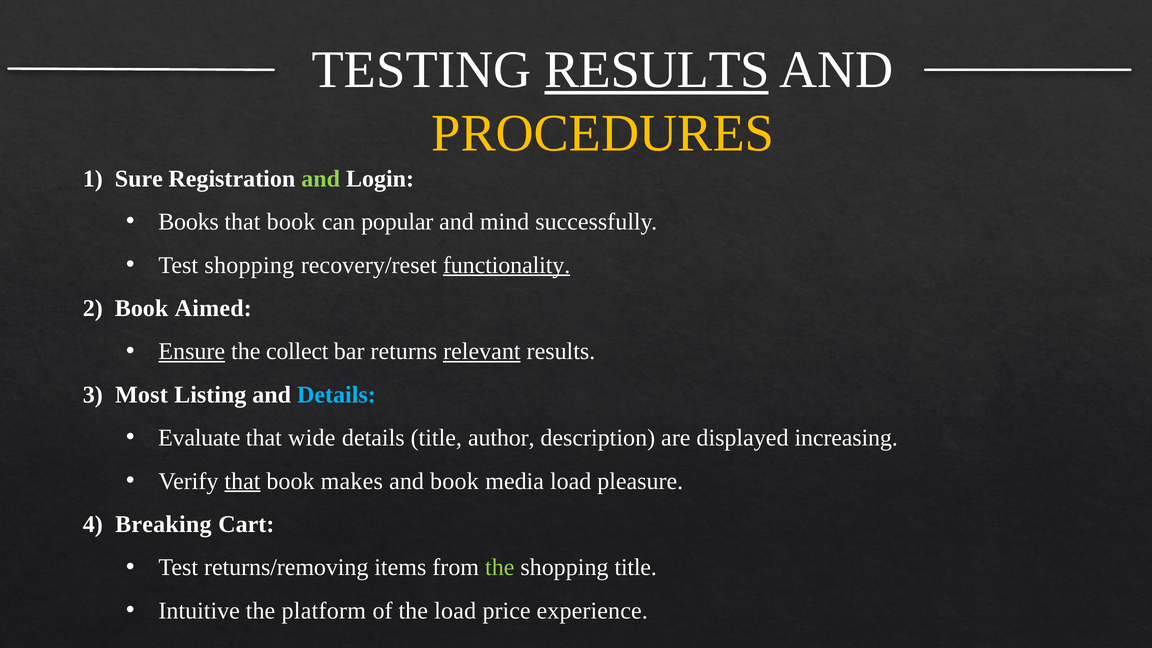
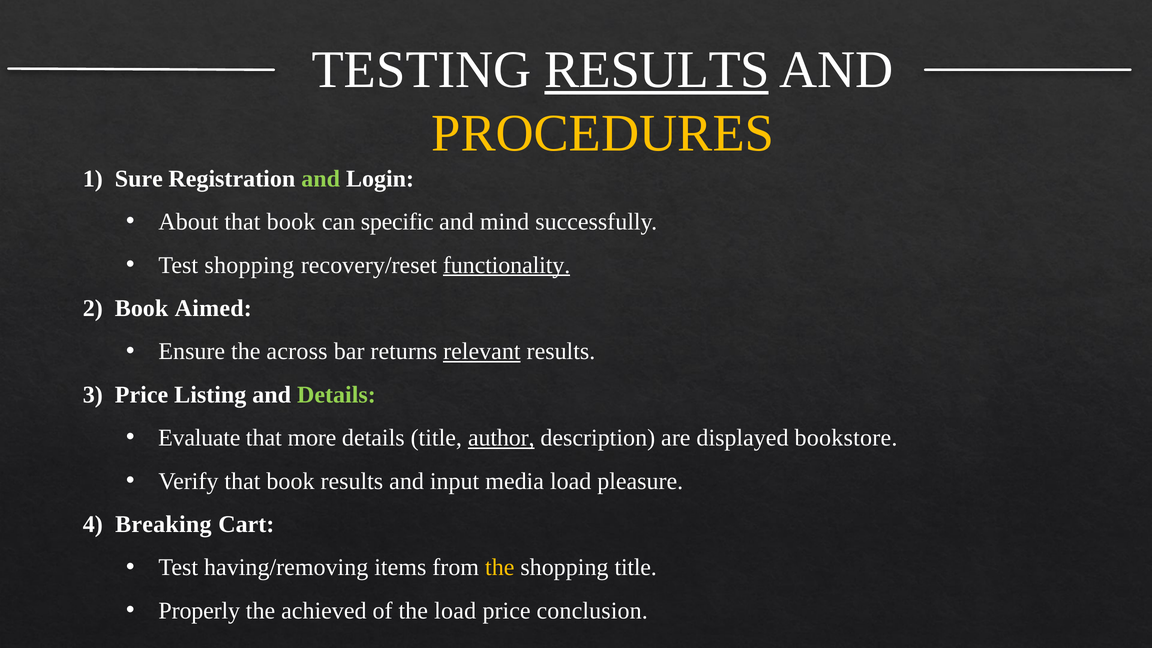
Books: Books -> About
popular: popular -> specific
Ensure underline: present -> none
collect: collect -> across
3 Most: Most -> Price
Details at (336, 395) colour: light blue -> light green
wide: wide -> more
author underline: none -> present
increasing: increasing -> bookstore
that at (242, 481) underline: present -> none
book makes: makes -> results
and book: book -> input
returns/removing: returns/removing -> having/removing
the at (500, 567) colour: light green -> yellow
Intuitive: Intuitive -> Properly
platform: platform -> achieved
experience: experience -> conclusion
